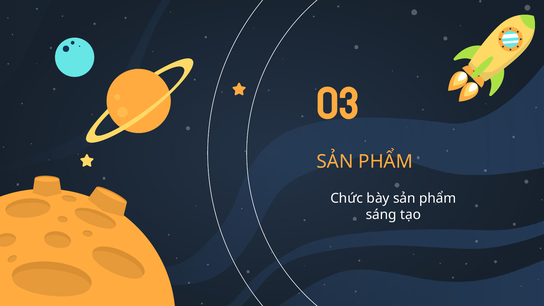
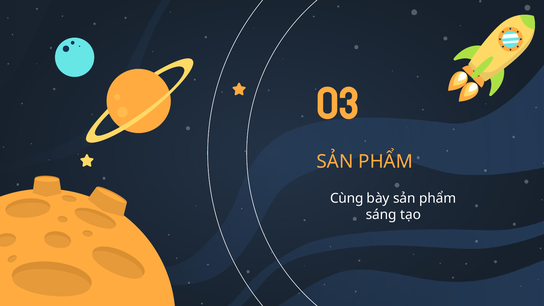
Chức: Chức -> Cùng
